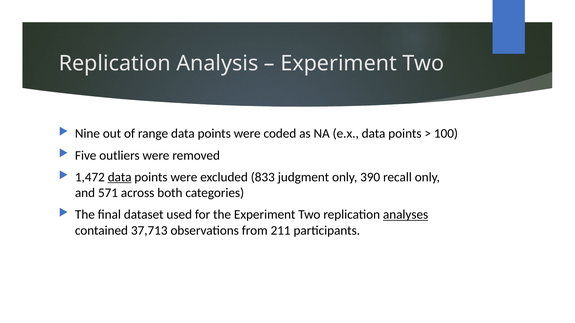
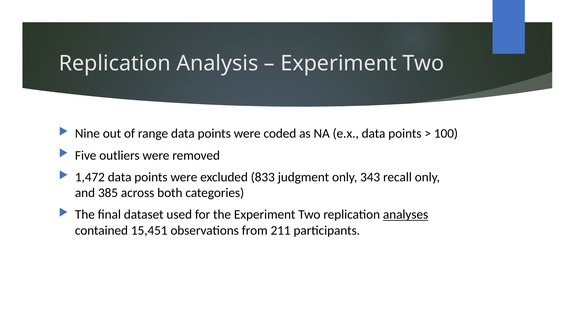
data at (120, 177) underline: present -> none
390: 390 -> 343
571: 571 -> 385
37,713: 37,713 -> 15,451
